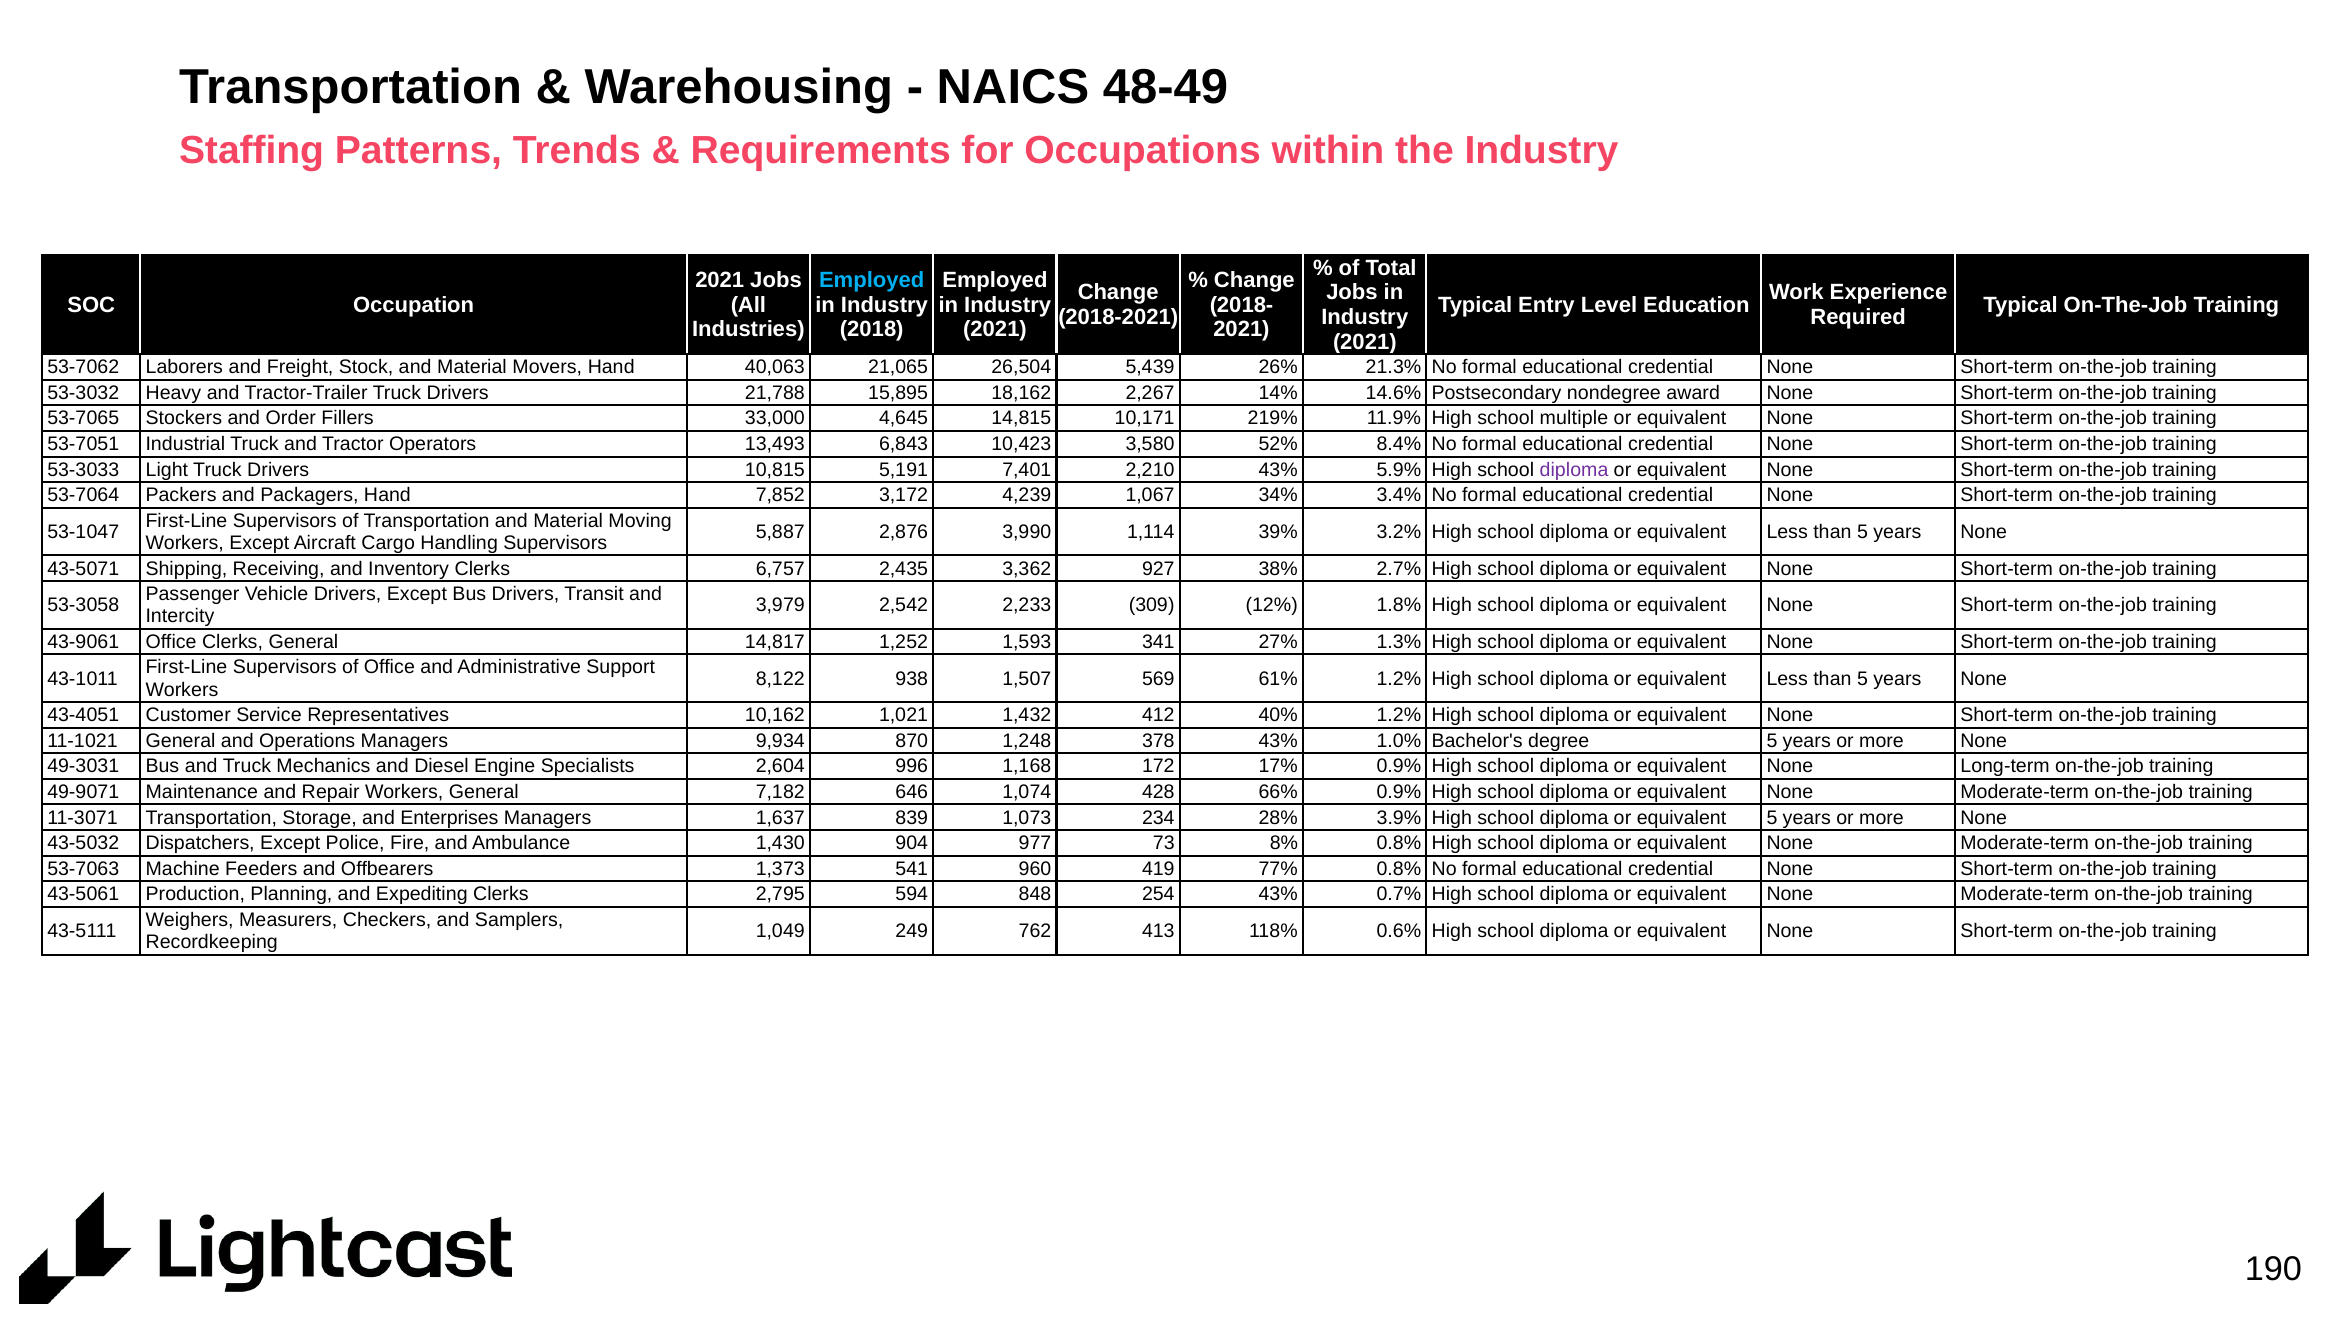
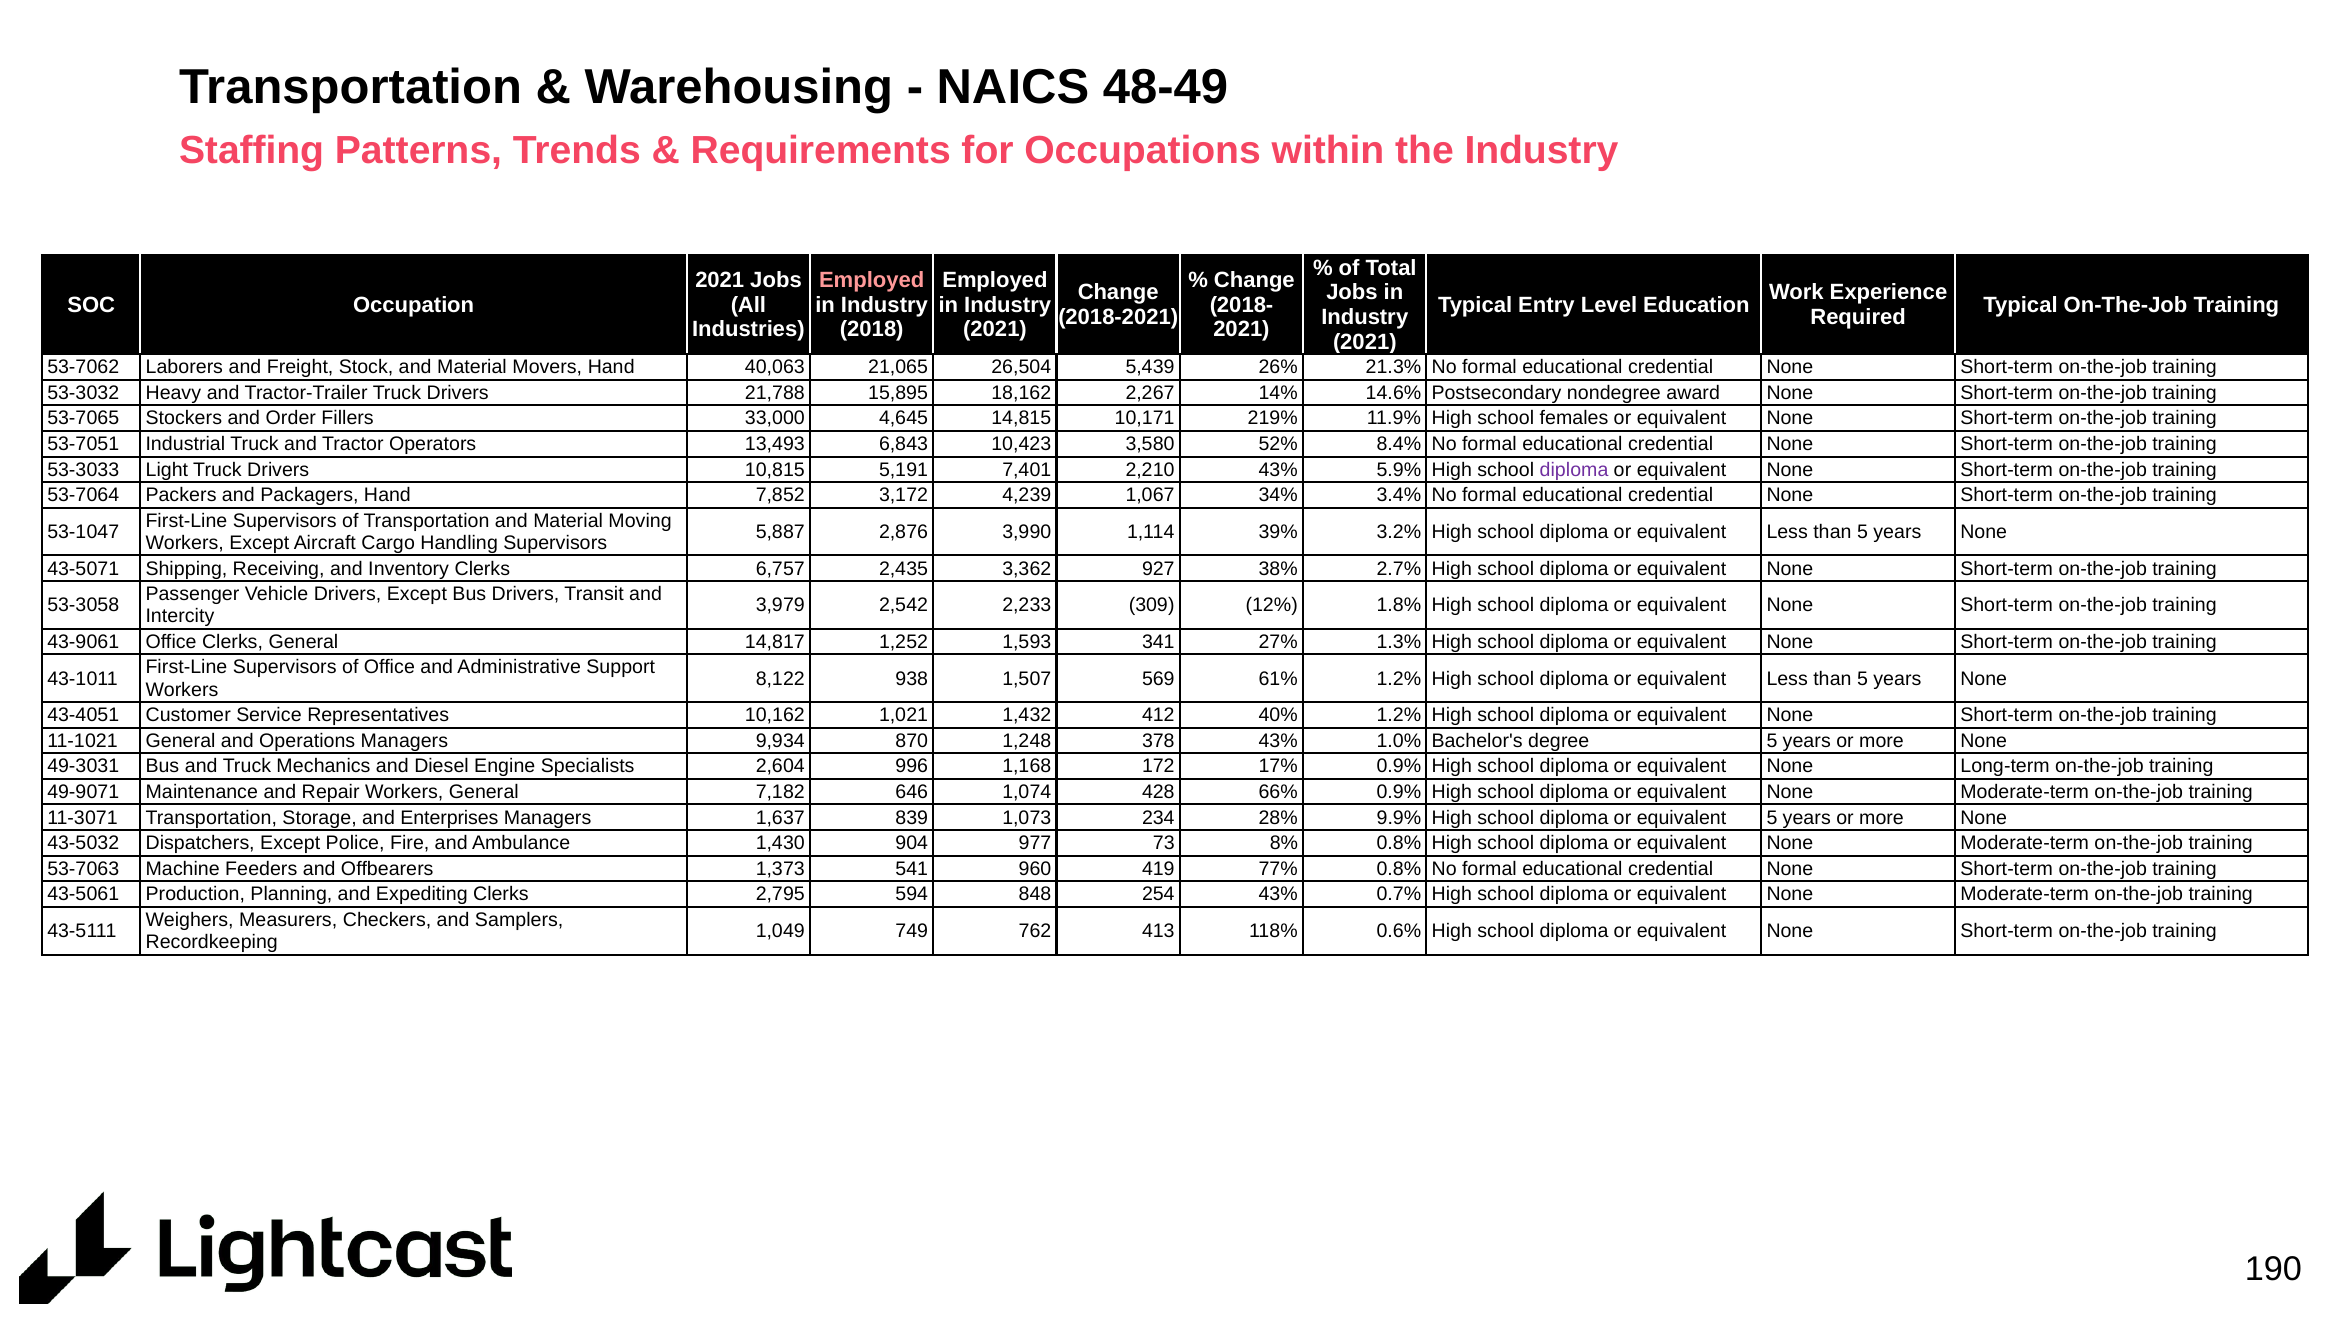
Employed at (872, 280) colour: light blue -> pink
multiple: multiple -> females
3.9%: 3.9% -> 9.9%
249: 249 -> 749
